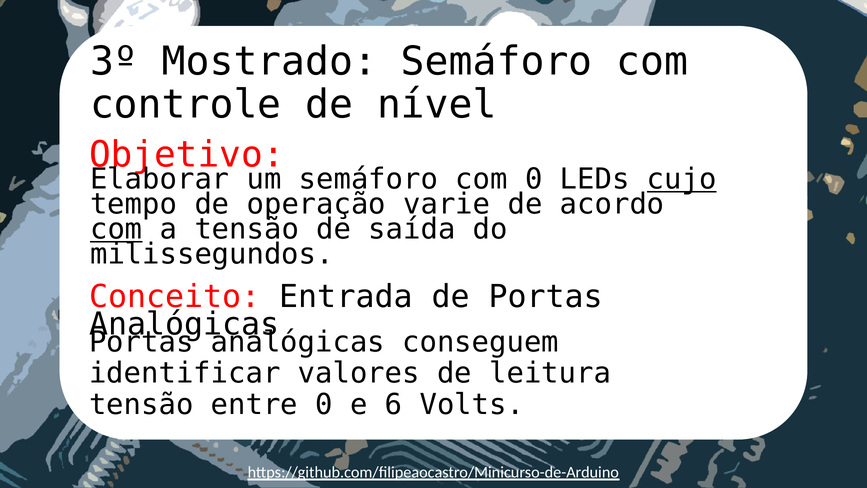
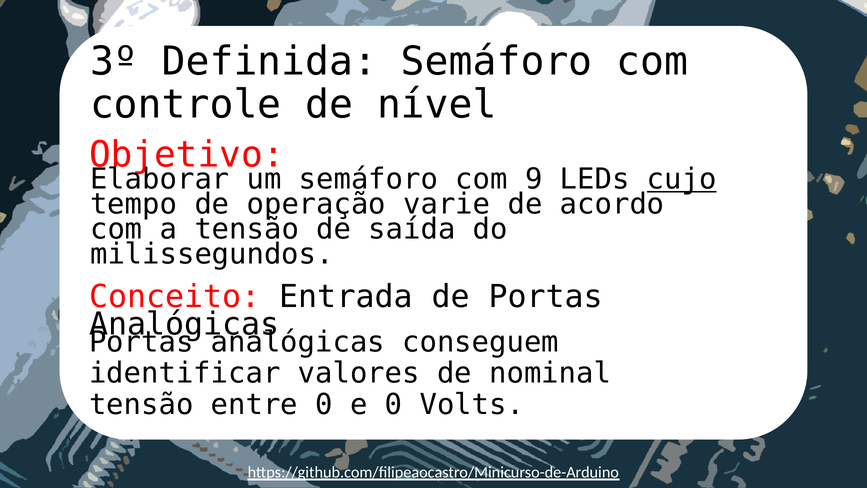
Mostrado: Mostrado -> Definida
com 0: 0 -> 9
com at (116, 229) underline: present -> none
leitura: leitura -> nominal
e 6: 6 -> 0
